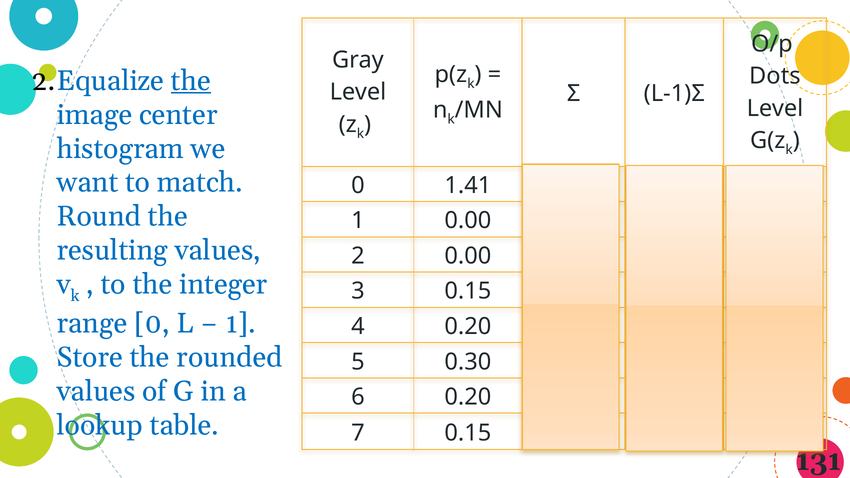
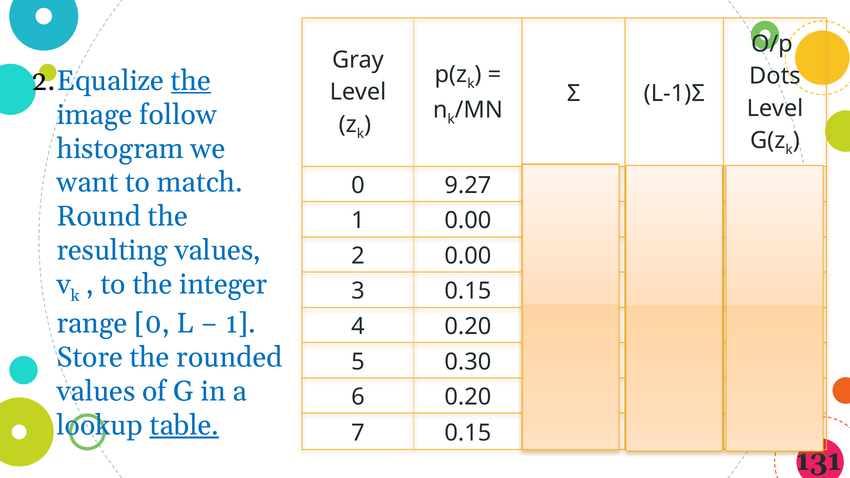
center: center -> follow
1.41: 1.41 -> 9.27
table underline: none -> present
